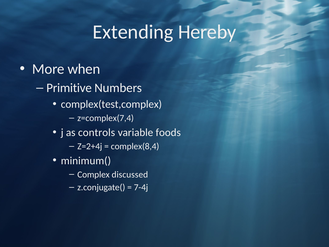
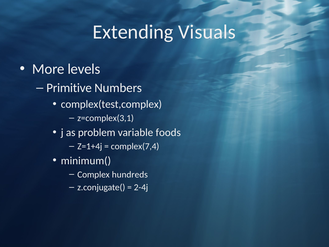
Hereby: Hereby -> Visuals
when: when -> levels
z=complex(7,4: z=complex(7,4 -> z=complex(3,1
controls: controls -> problem
Z=2+4j: Z=2+4j -> Z=1+4j
complex(8,4: complex(8,4 -> complex(7,4
discussed: discussed -> hundreds
7-4j: 7-4j -> 2-4j
